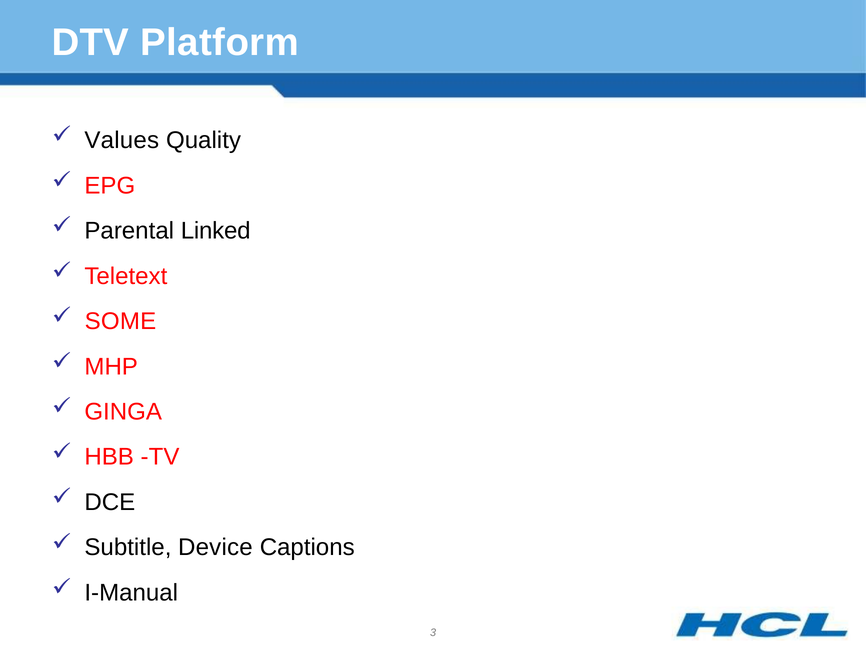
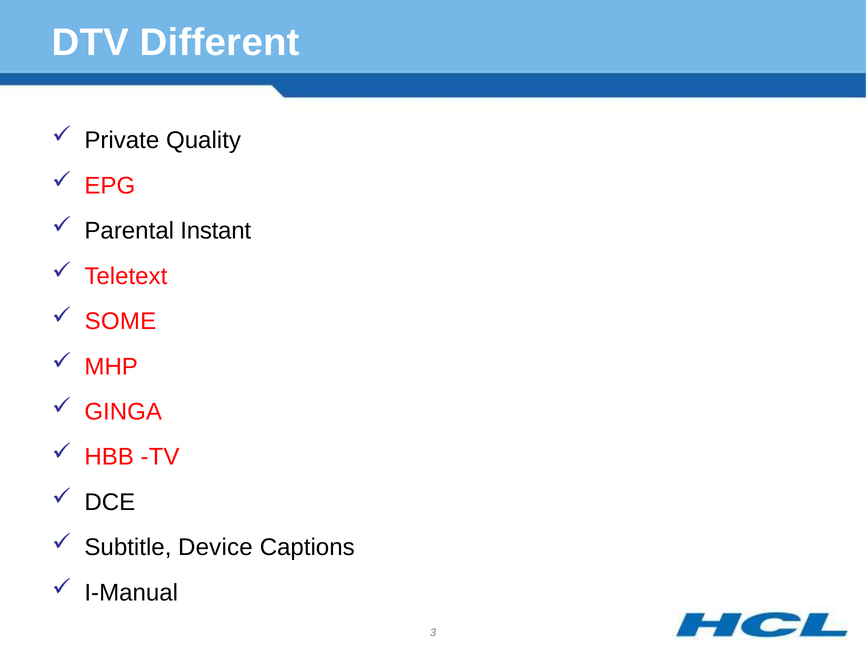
Platform: Platform -> Different
Values: Values -> Private
Linked: Linked -> Instant
